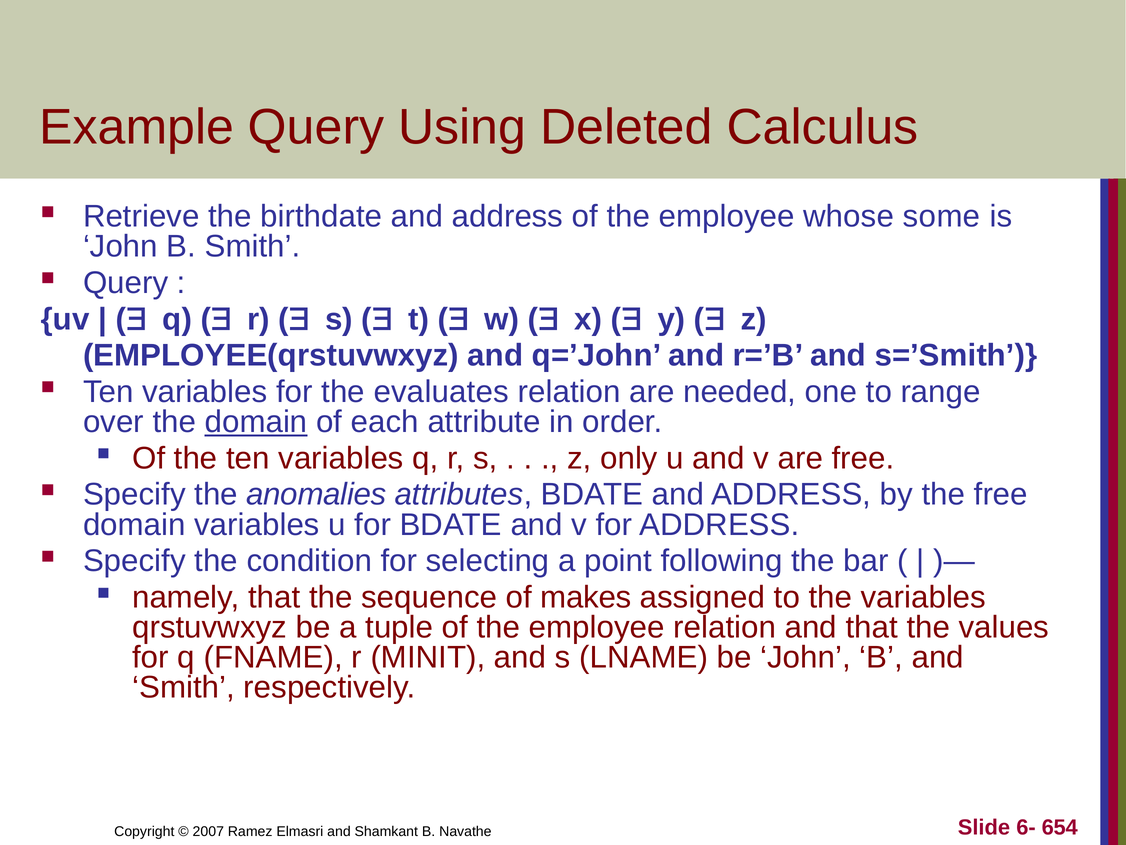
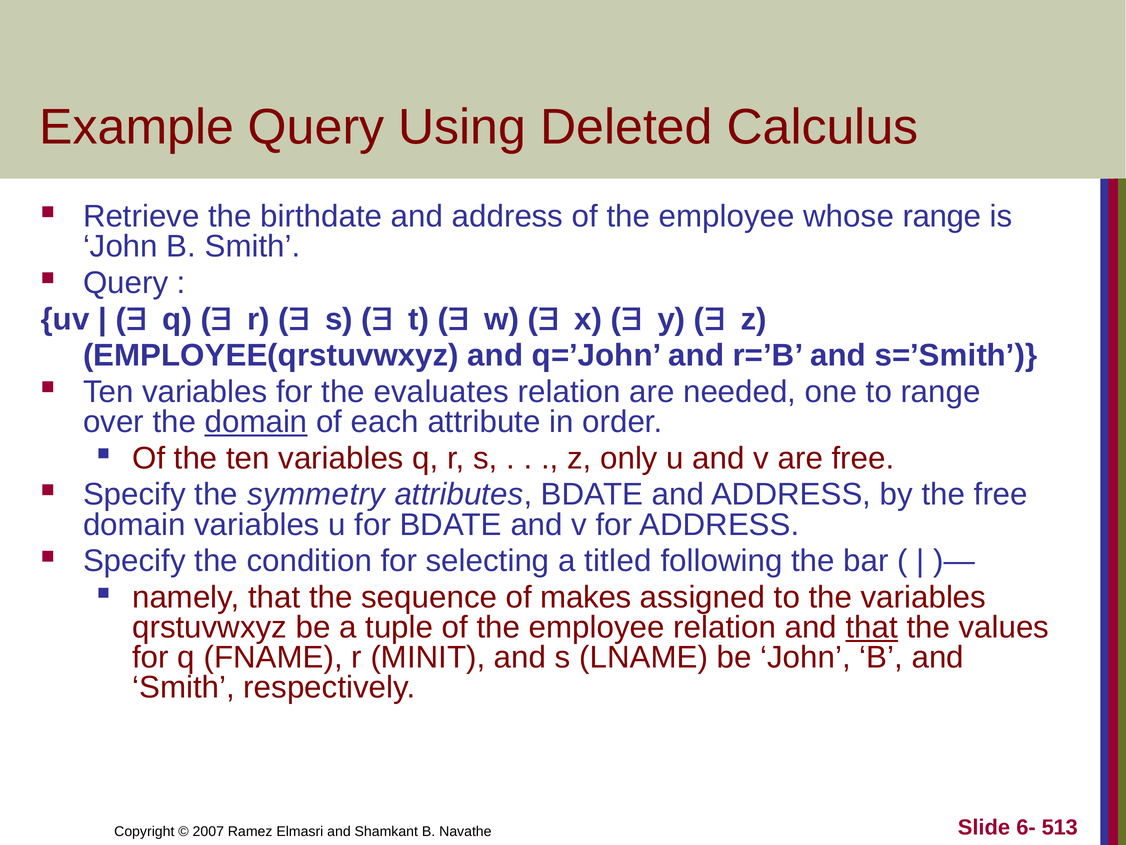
whose some: some -> range
anomalies: anomalies -> symmetry
point: point -> titled
that at (872, 627) underline: none -> present
654: 654 -> 513
